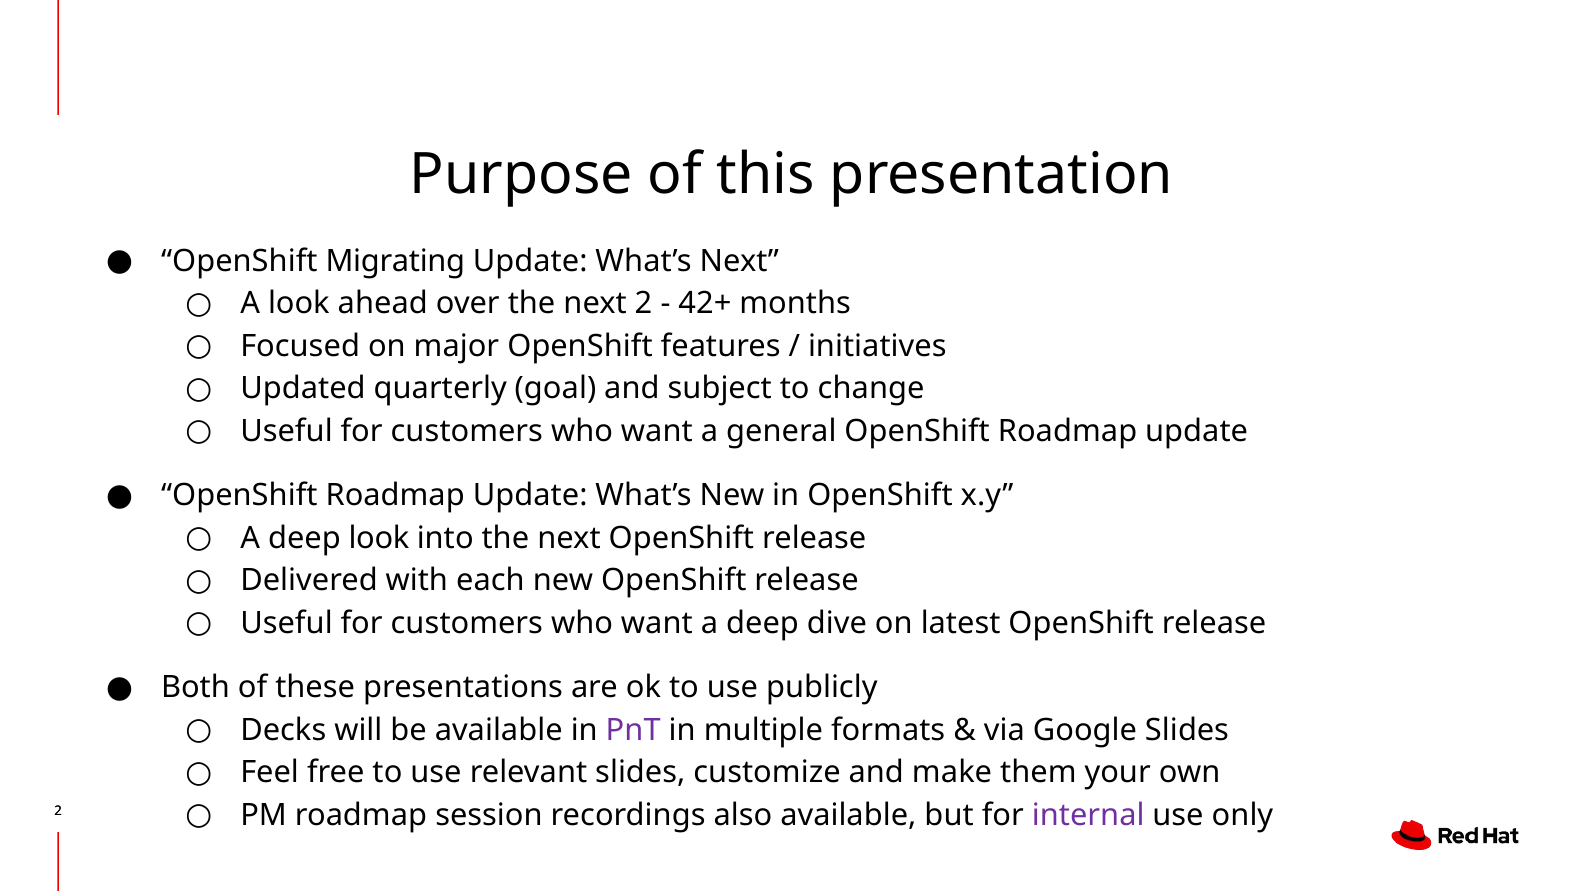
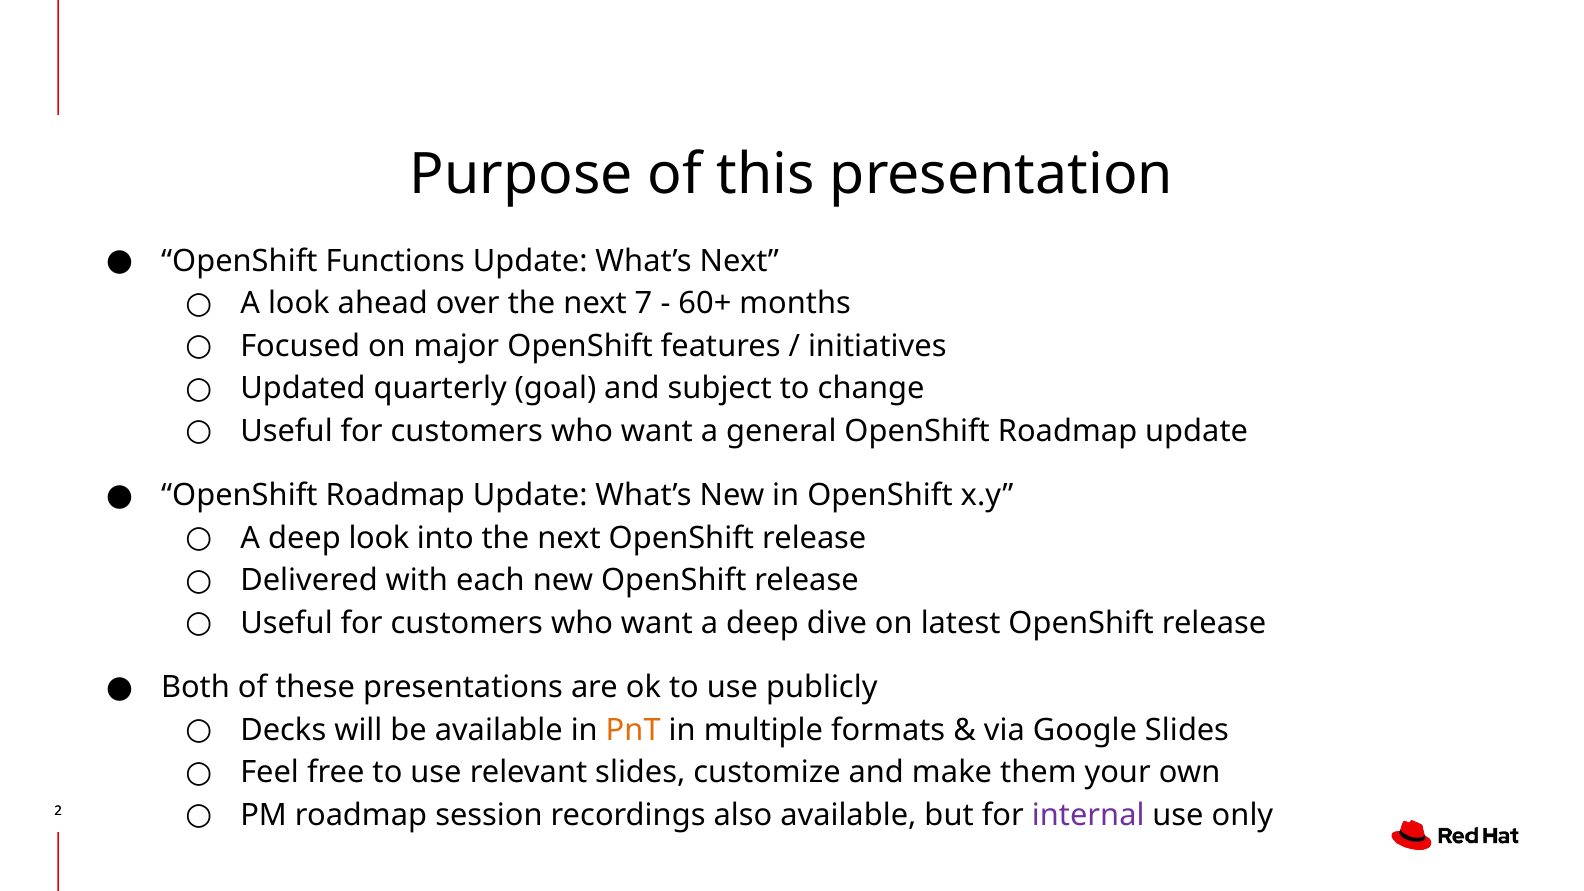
Migrating: Migrating -> Functions
2: 2 -> 7
42+: 42+ -> 60+
PnT colour: purple -> orange
